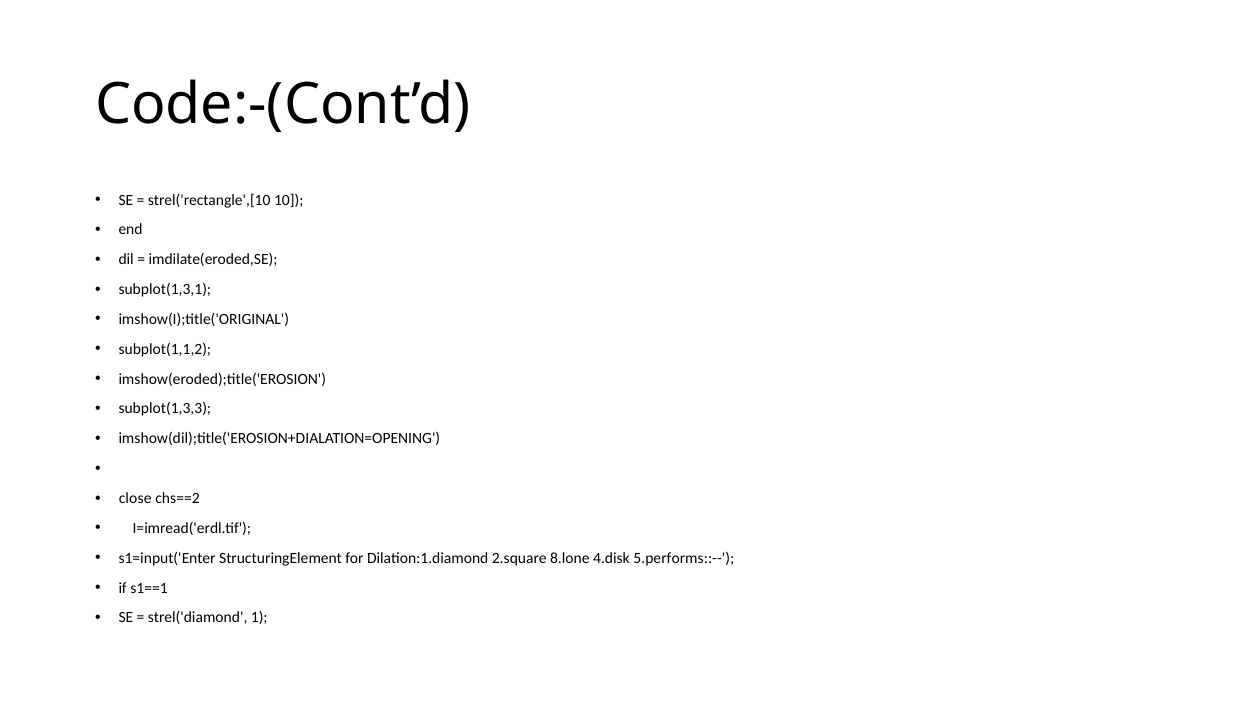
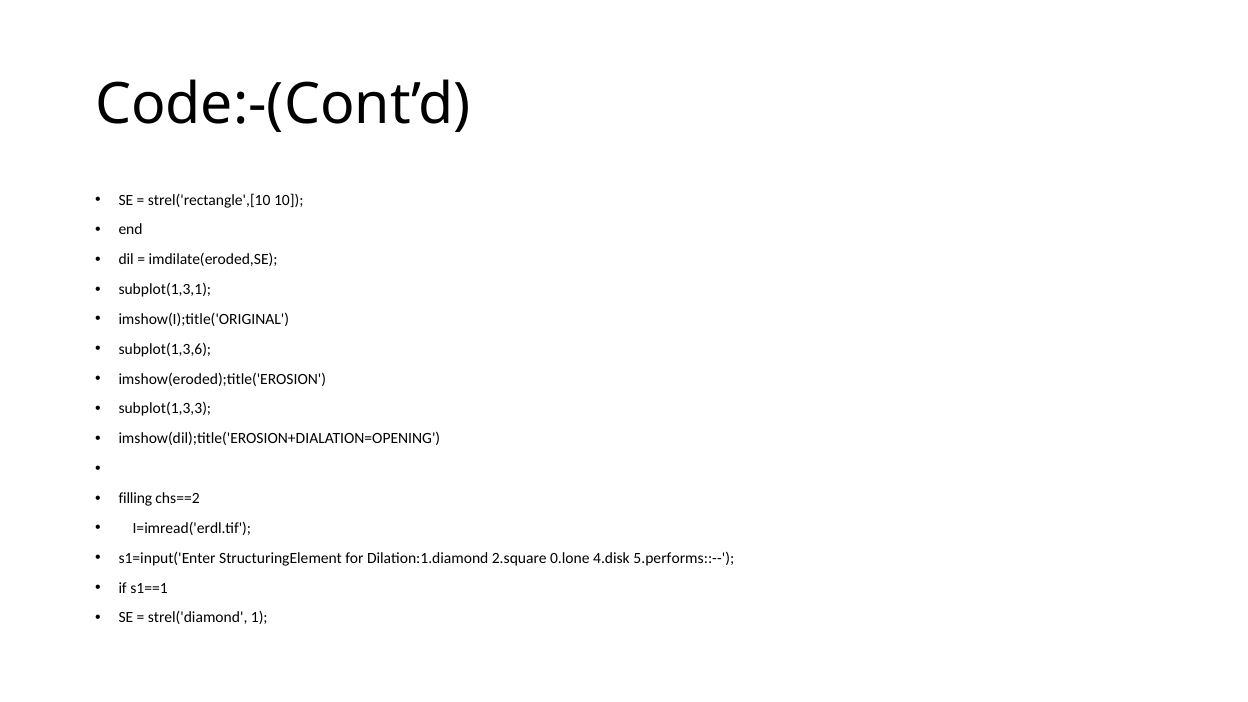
subplot(1,1,2: subplot(1,1,2 -> subplot(1,3,6
close: close -> filling
8.lone: 8.lone -> 0.lone
